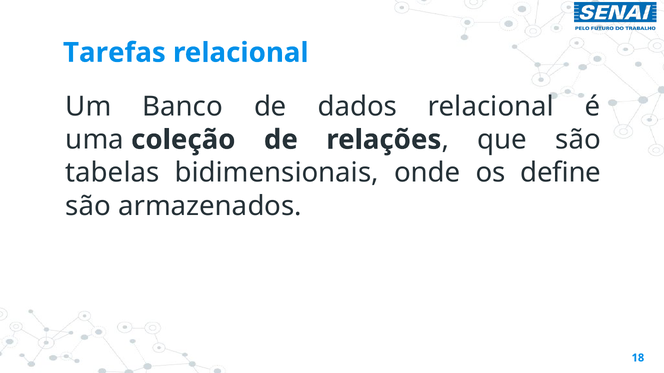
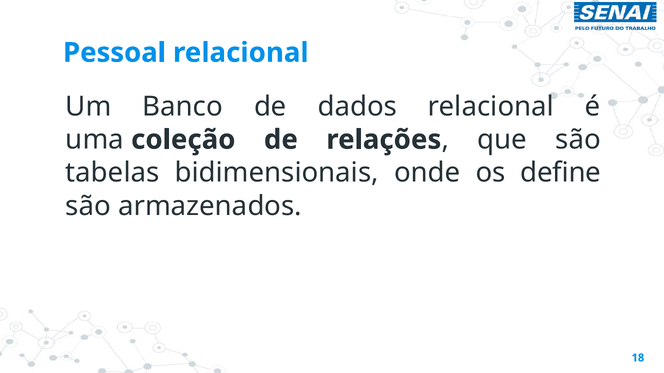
Tarefas: Tarefas -> Pessoal
